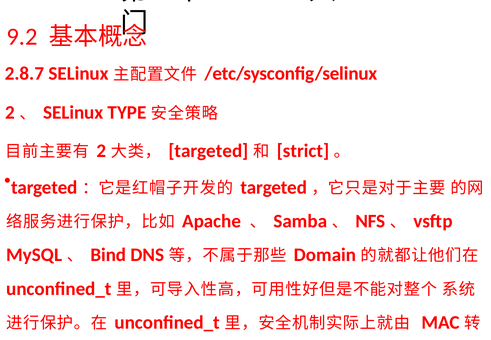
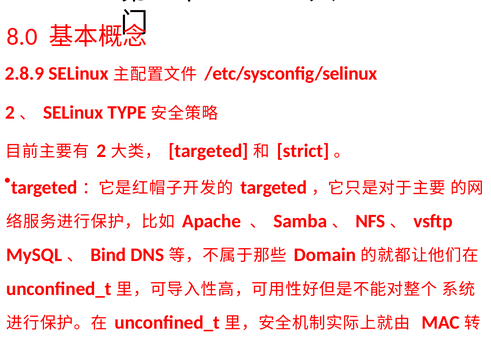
9.2: 9.2 -> 8.0
2.8.7: 2.8.7 -> 2.8.9
